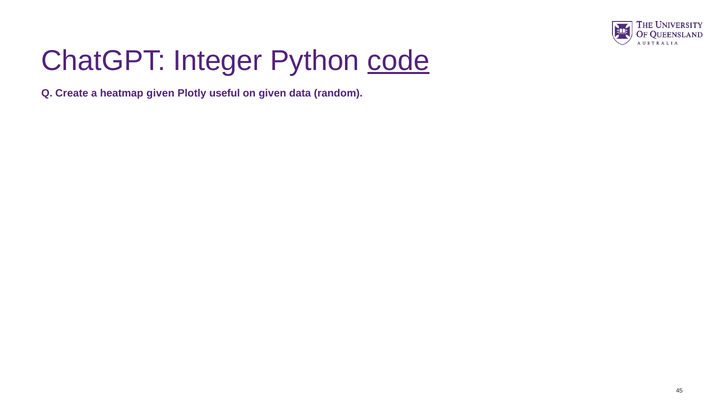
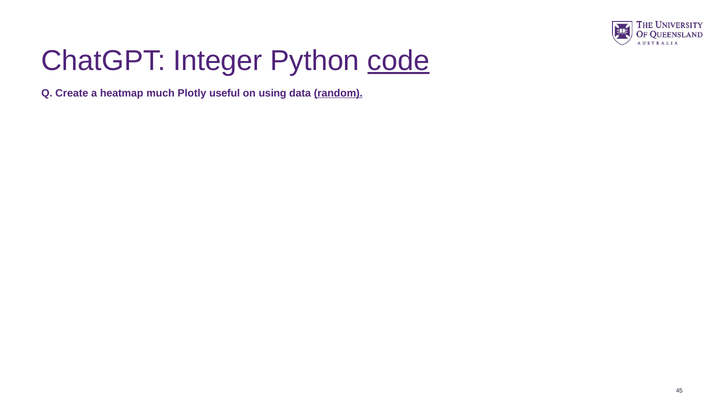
heatmap given: given -> much
on given: given -> using
random underline: none -> present
